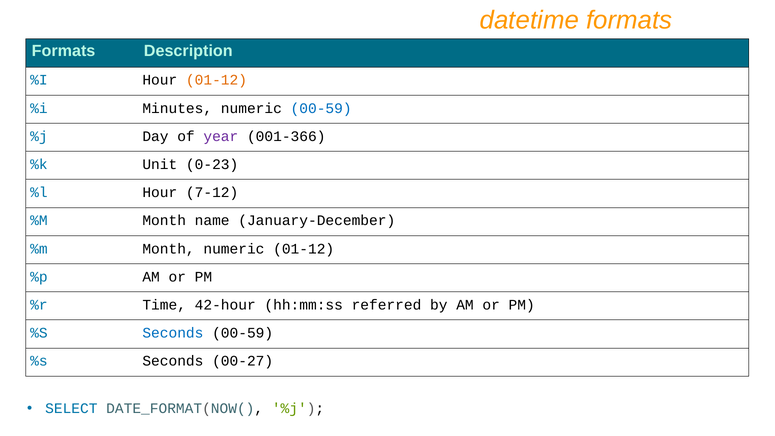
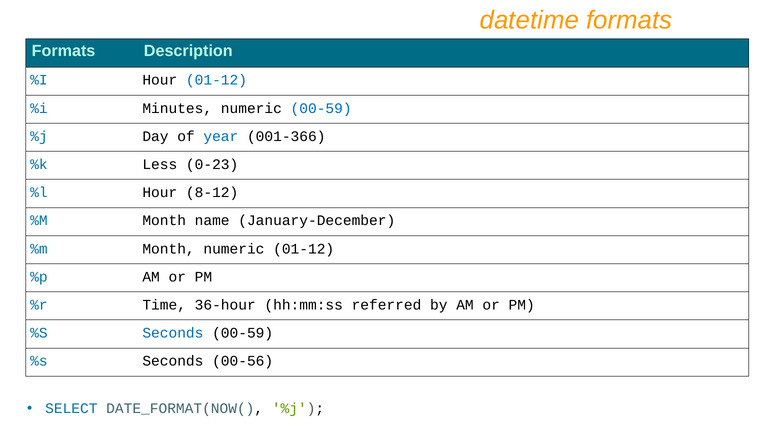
01-12 at (217, 80) colour: orange -> blue
year colour: purple -> blue
Unit: Unit -> Less
7-12: 7-12 -> 8-12
42-hour: 42-hour -> 36-hour
00-27: 00-27 -> 00-56
